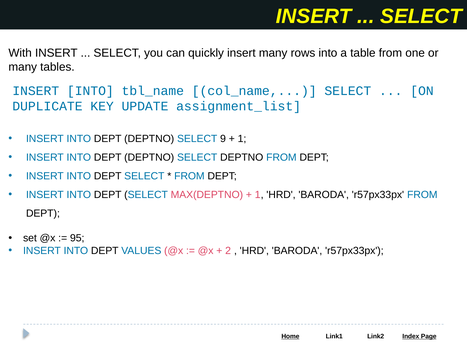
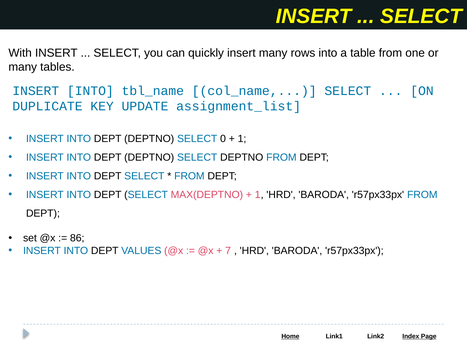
9: 9 -> 0
95: 95 -> 86
2: 2 -> 7
